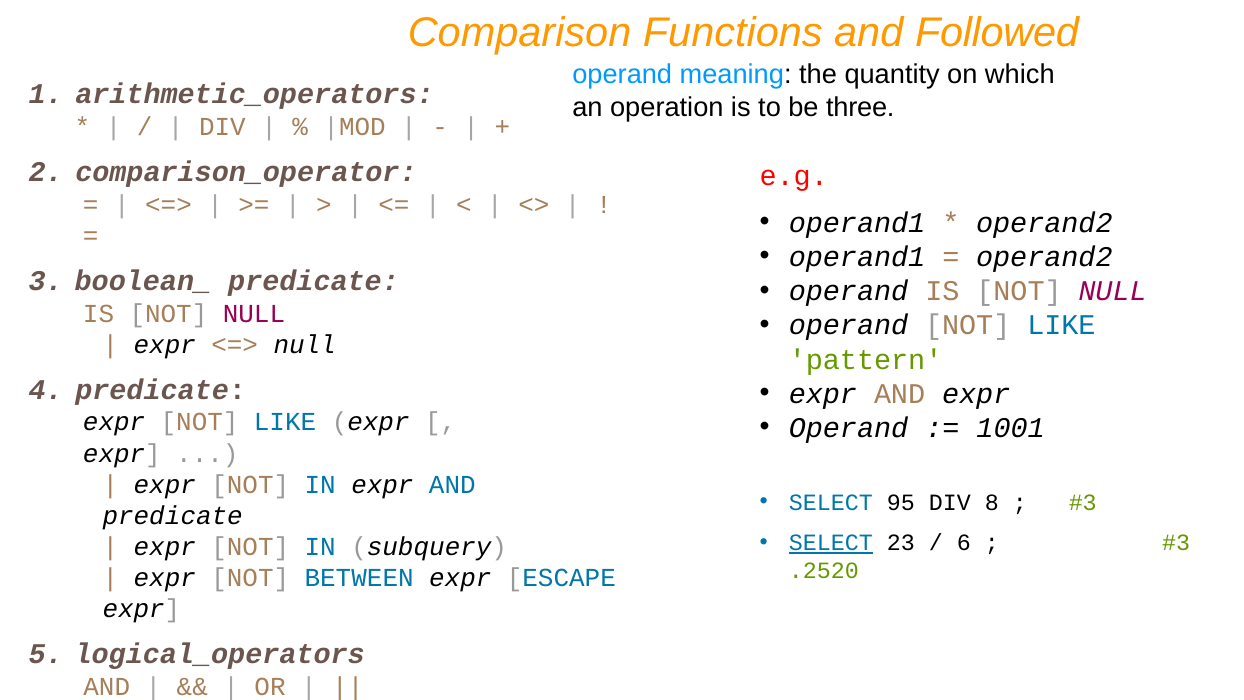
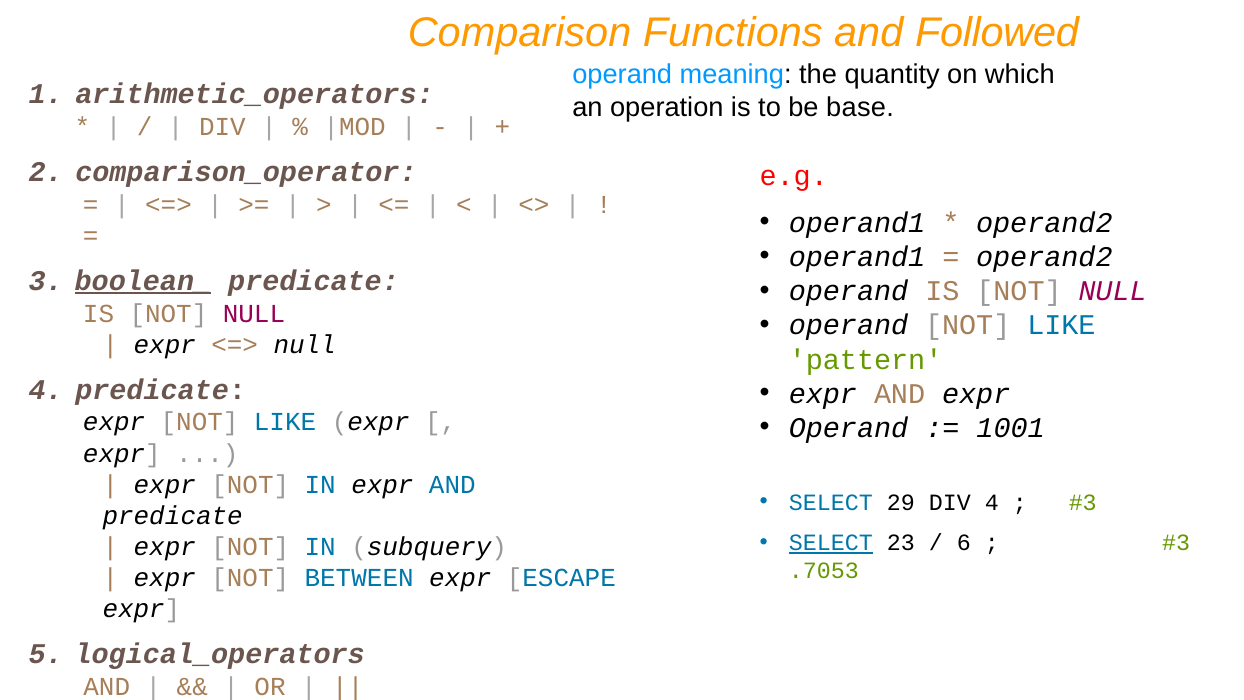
three: three -> base
boolean_ underline: none -> present
95: 95 -> 29
DIV 8: 8 -> 4
.2520: .2520 -> .7053
